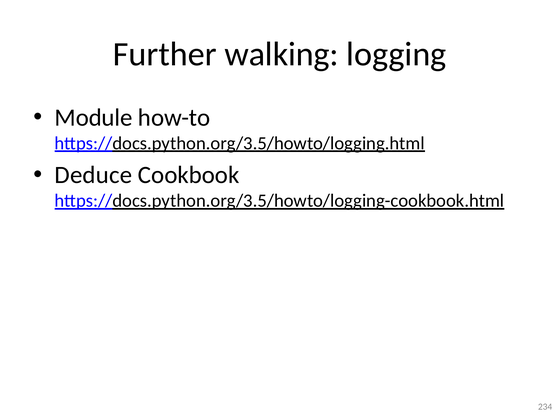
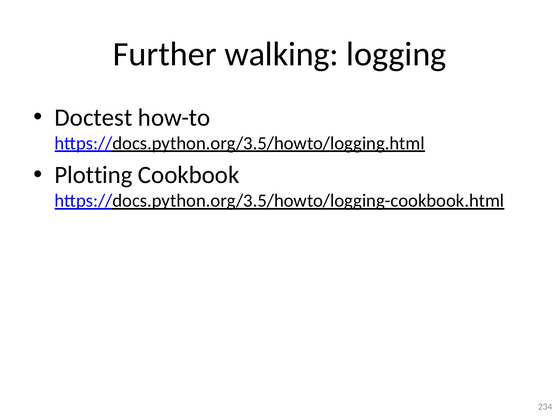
Module: Module -> Doctest
Deduce: Deduce -> Plotting
